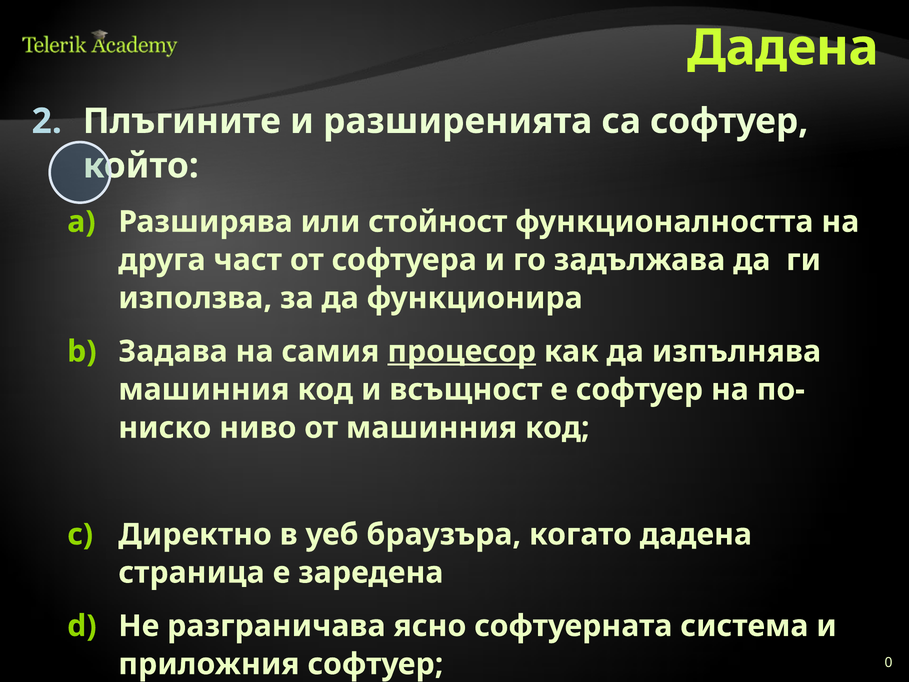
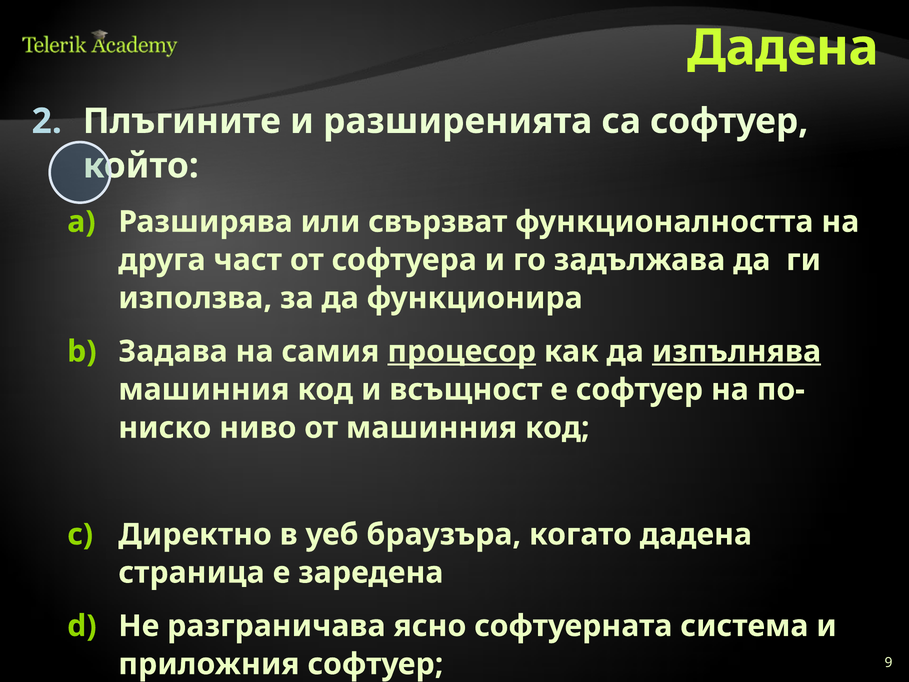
стойност: стойност -> свързват
изпълнява underline: none -> present
0: 0 -> 9
